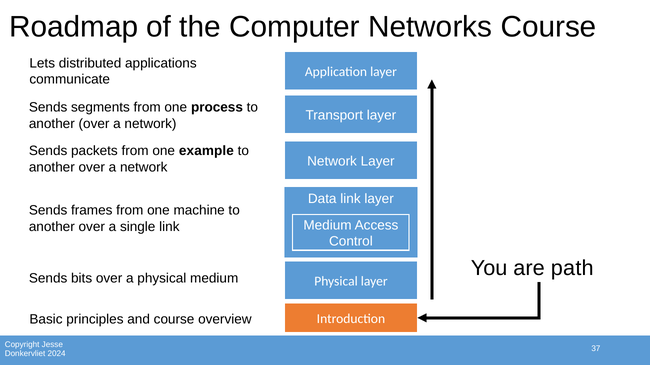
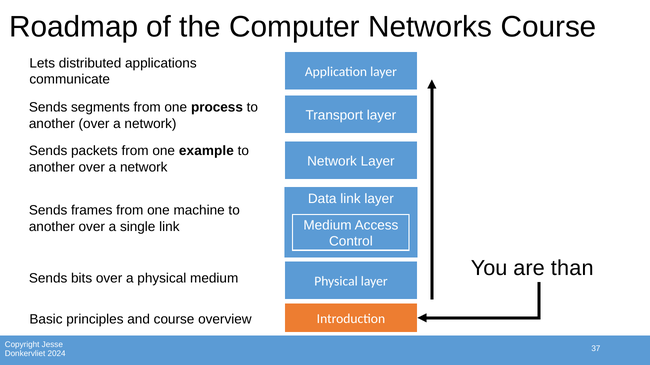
path: path -> than
